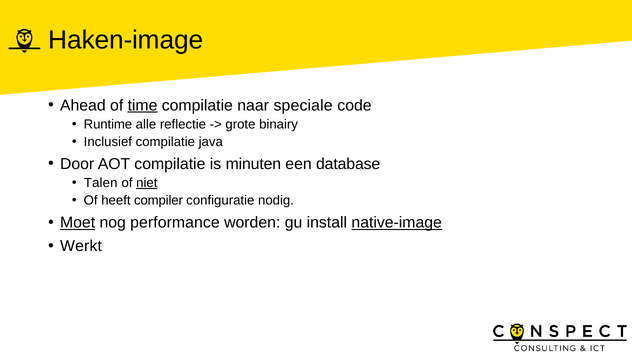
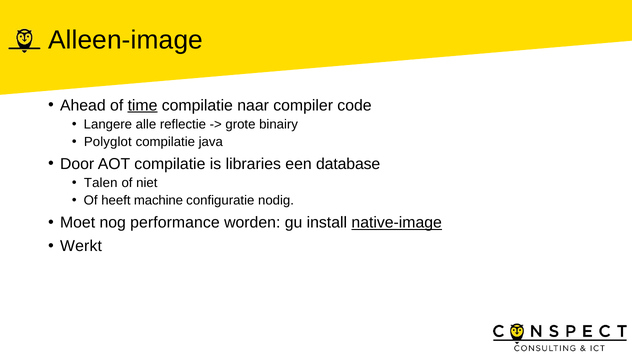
Haken-image: Haken-image -> Alleen-image
speciale: speciale -> compiler
Runtime: Runtime -> Langere
Inclusief: Inclusief -> Polyglot
minuten: minuten -> libraries
niet underline: present -> none
compiler: compiler -> machine
Moet underline: present -> none
